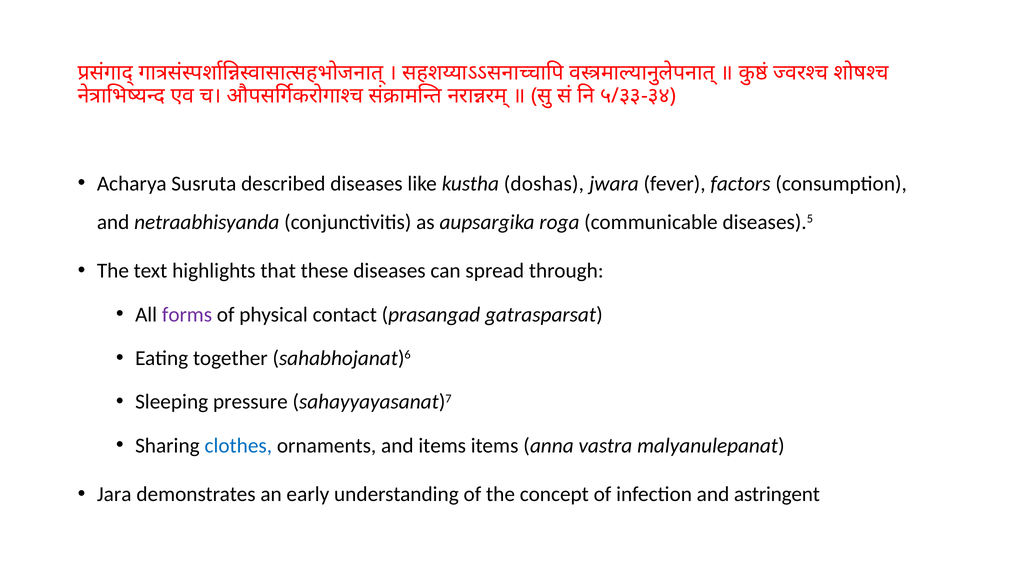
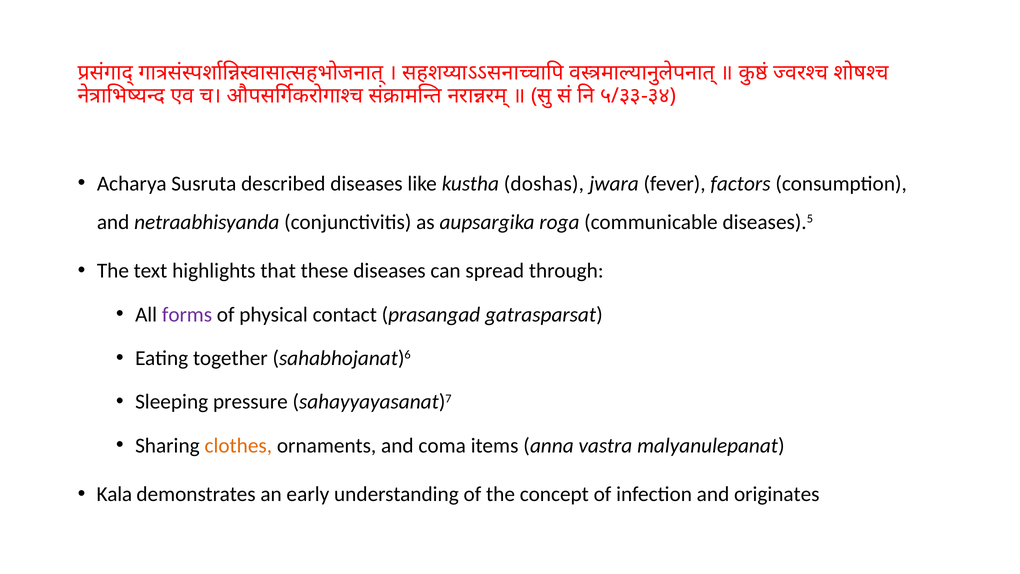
clothes colour: blue -> orange
and items: items -> coma
Jara: Jara -> Kala
astringent: astringent -> originates
